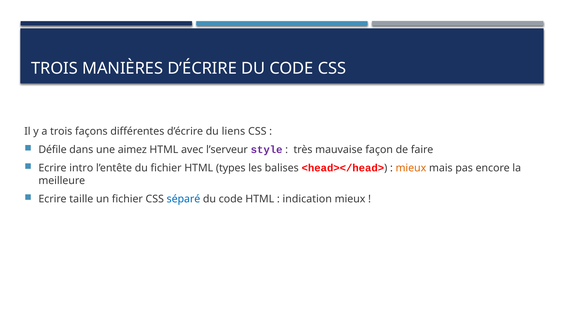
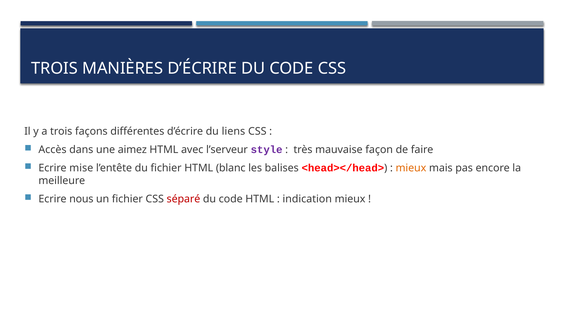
Défile: Défile -> Accès
intro: intro -> mise
types: types -> blanc
taille: taille -> nous
séparé colour: blue -> red
